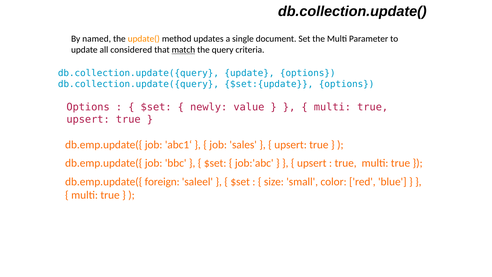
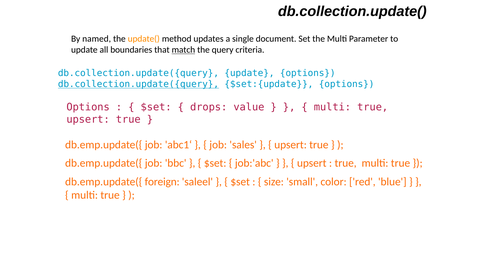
considered: considered -> boundaries
db.collection.update({query at (138, 84) underline: none -> present
newly: newly -> drops
